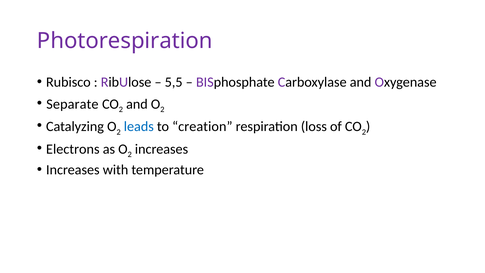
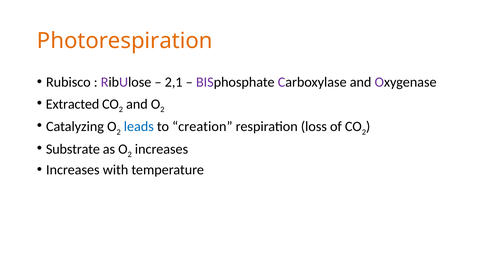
Photorespiration colour: purple -> orange
5,5: 5,5 -> 2,1
Separate: Separate -> Extracted
Electrons: Electrons -> Substrate
